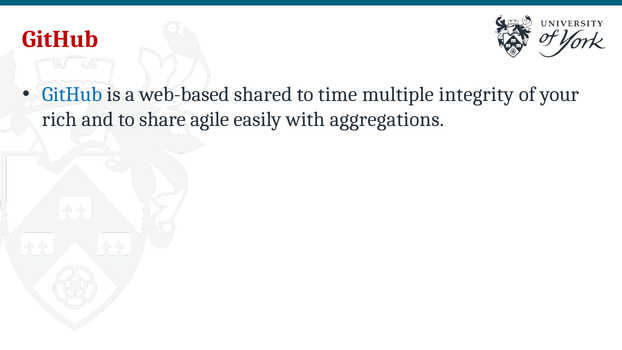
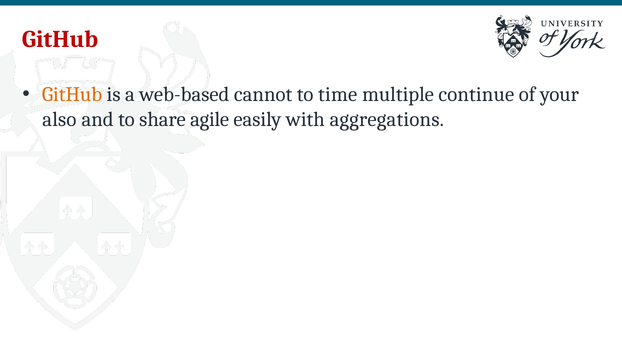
GitHub at (72, 94) colour: blue -> orange
shared: shared -> cannot
integrity: integrity -> continue
rich: rich -> also
